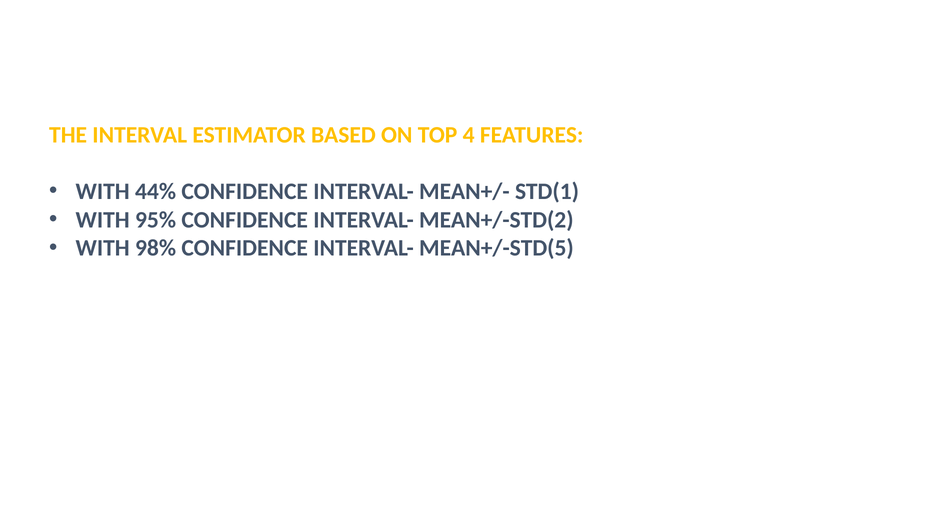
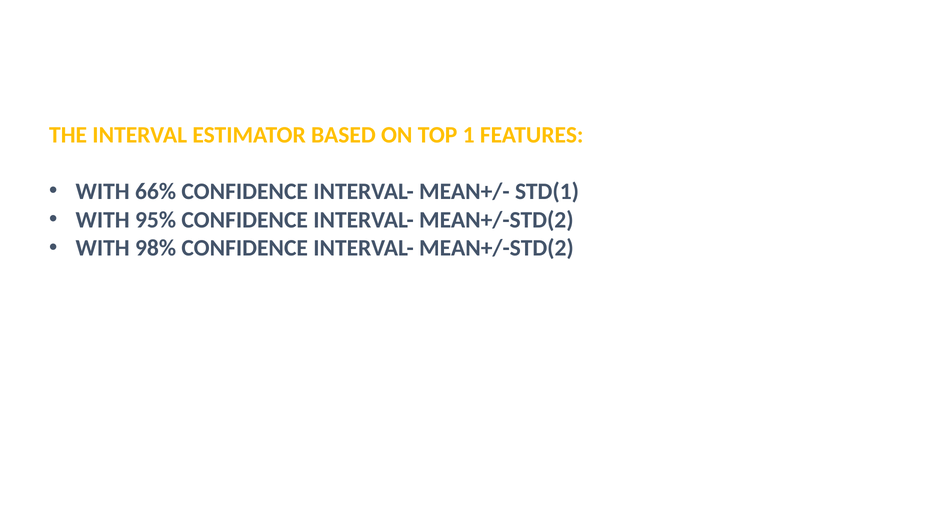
4: 4 -> 1
44%: 44% -> 66%
98% CONFIDENCE INTERVAL- MEAN+/-STD(5: MEAN+/-STD(5 -> MEAN+/-STD(2
